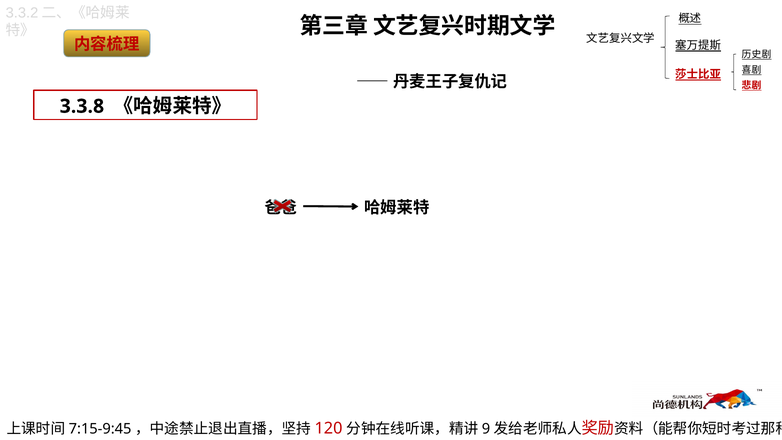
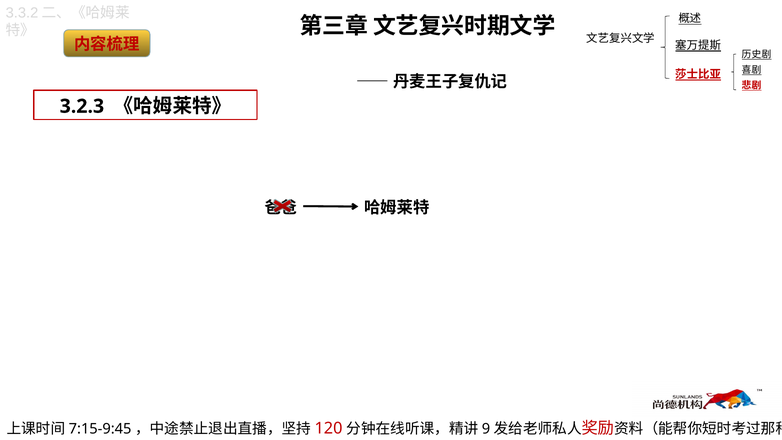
3.3.8: 3.3.8 -> 3.2.3
